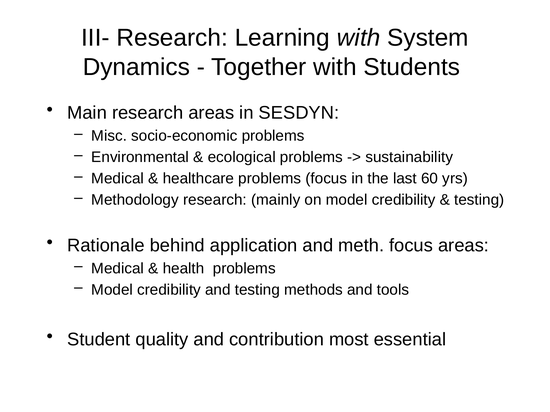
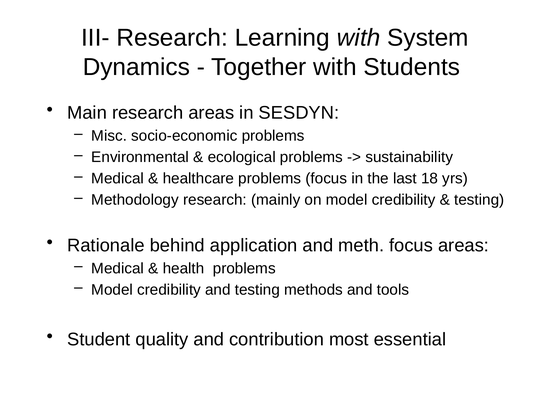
60: 60 -> 18
